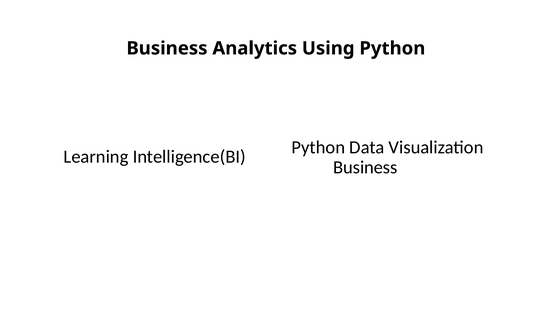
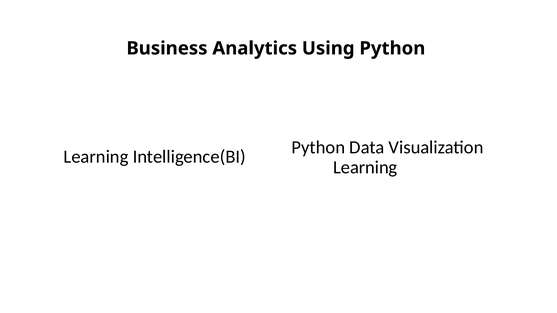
Business at (365, 168): Business -> Learning
